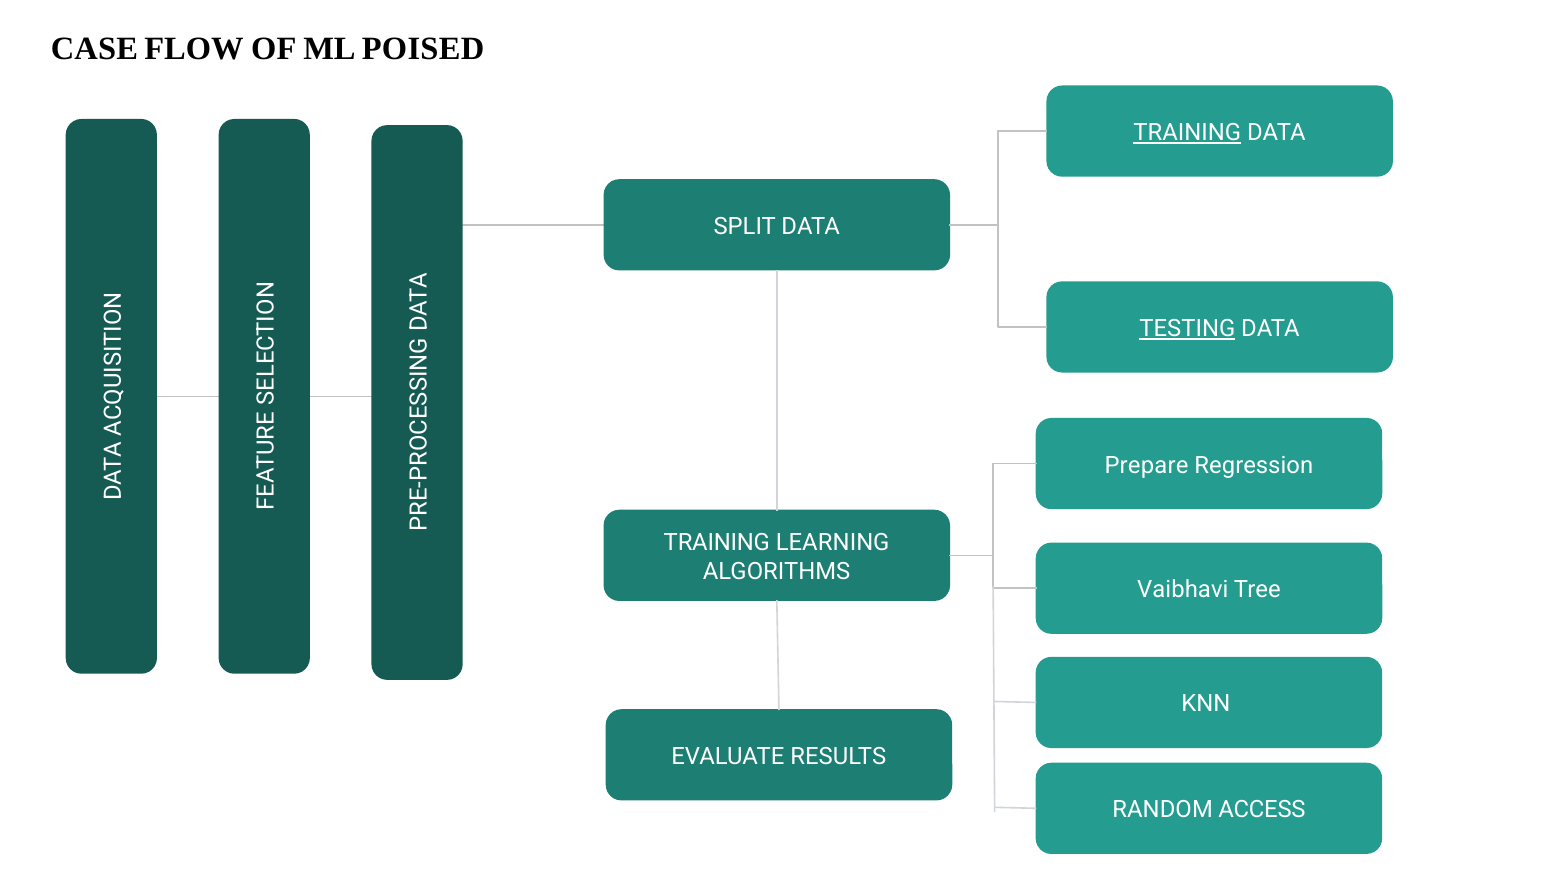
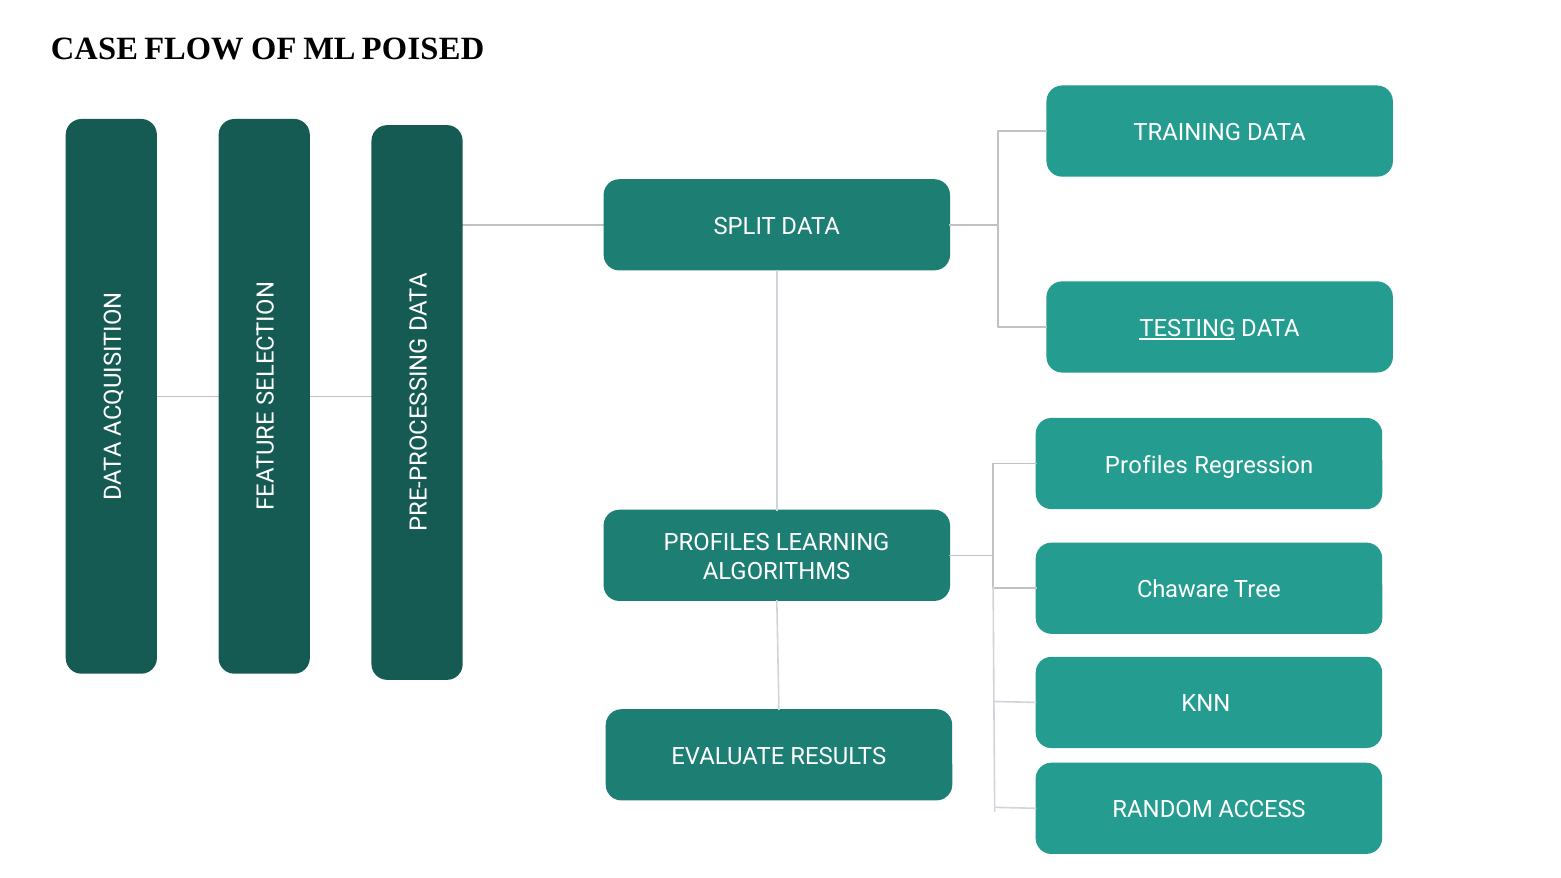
TRAINING at (1187, 133) underline: present -> none
Prepare at (1146, 465): Prepare -> Profiles
TRAINING at (717, 543): TRAINING -> PROFILES
Vaibhavi: Vaibhavi -> Chaware
